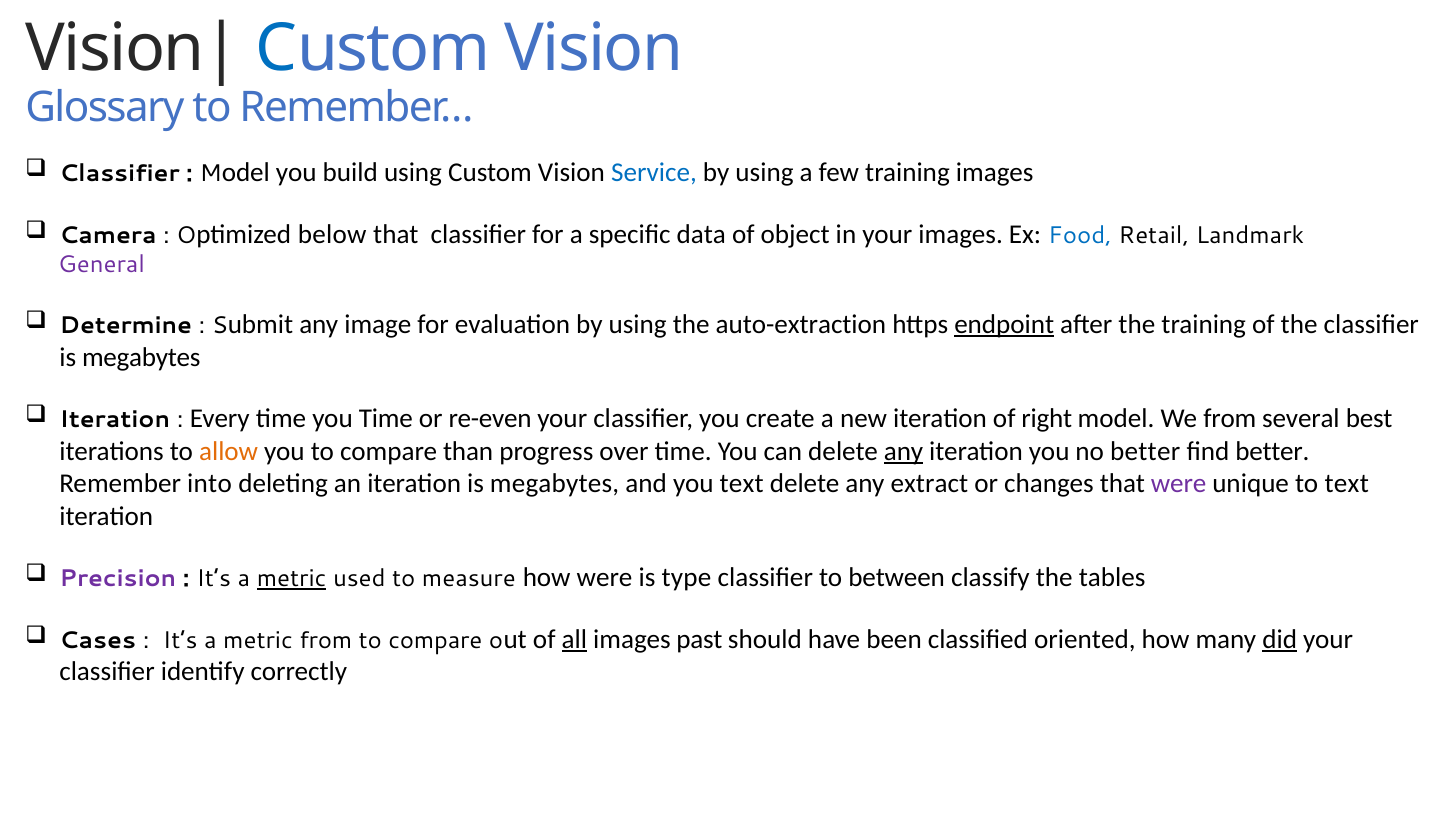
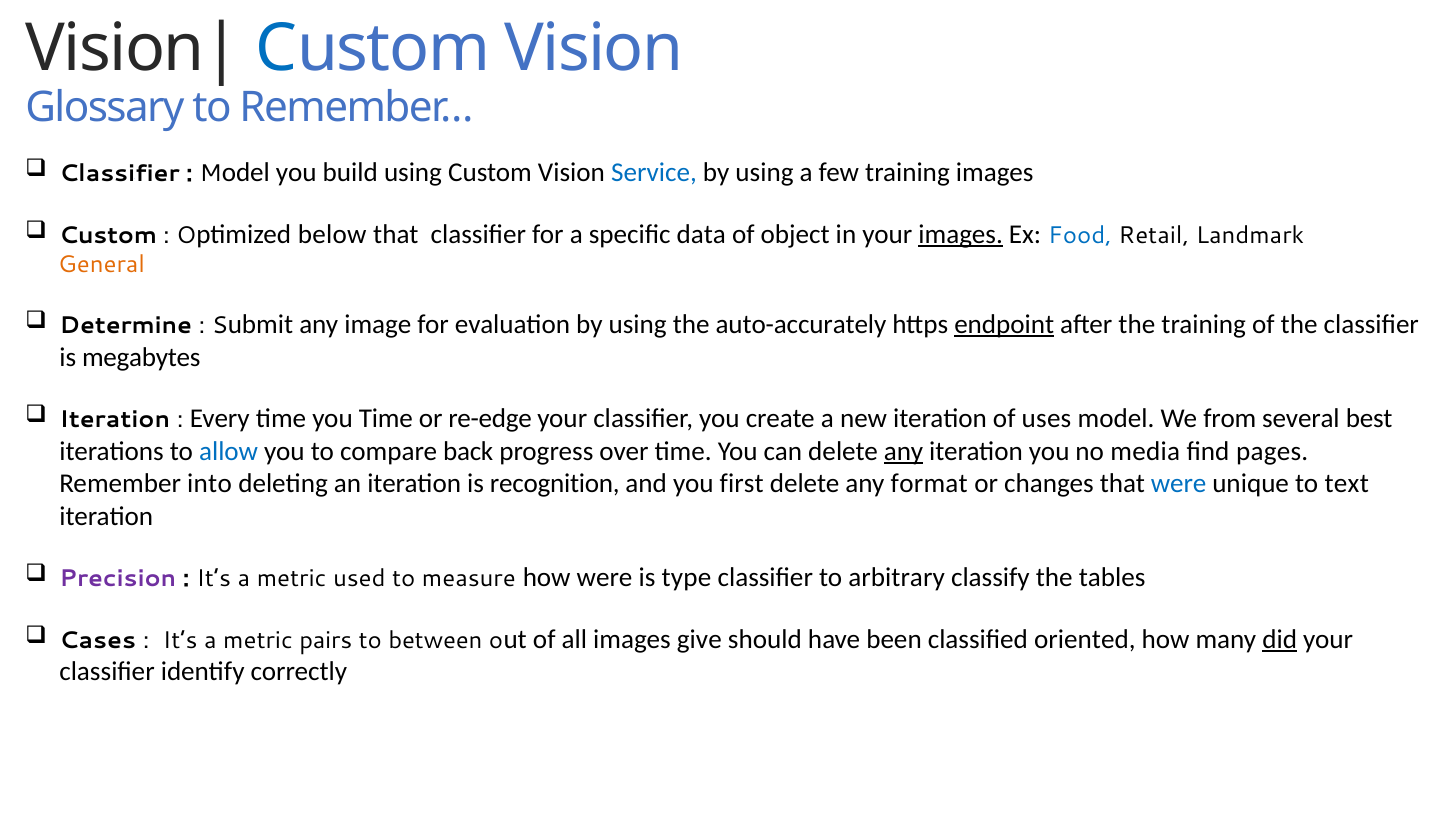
Camera at (108, 235): Camera -> Custom
images at (961, 234) underline: none -> present
General colour: purple -> orange
auto-extraction: auto-extraction -> auto-accurately
re-even: re-even -> re-edge
right: right -> uses
allow colour: orange -> blue
than: than -> back
no better: better -> media
find better: better -> pages
iteration is megabytes: megabytes -> recognition
you text: text -> first
extract: extract -> format
were at (1179, 484) colour: purple -> blue
metric at (292, 579) underline: present -> none
between: between -> arbitrary
metric from: from -> pairs
compare at (435, 640): compare -> between
all underline: present -> none
past: past -> give
